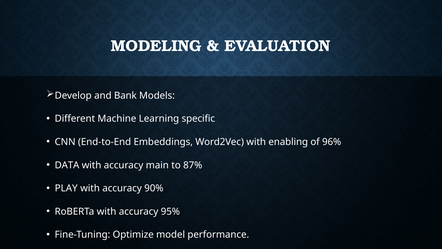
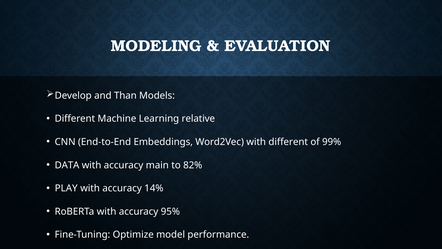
Bank: Bank -> Than
specific: specific -> relative
with enabling: enabling -> different
96%: 96% -> 99%
87%: 87% -> 82%
90%: 90% -> 14%
